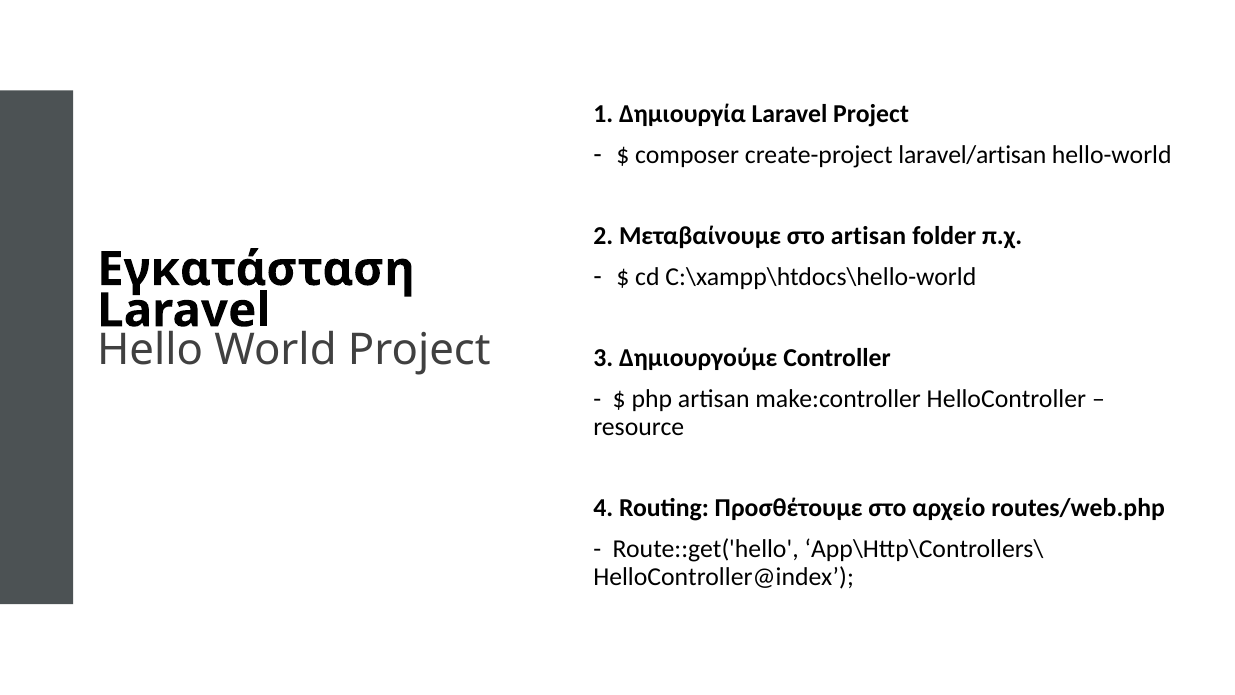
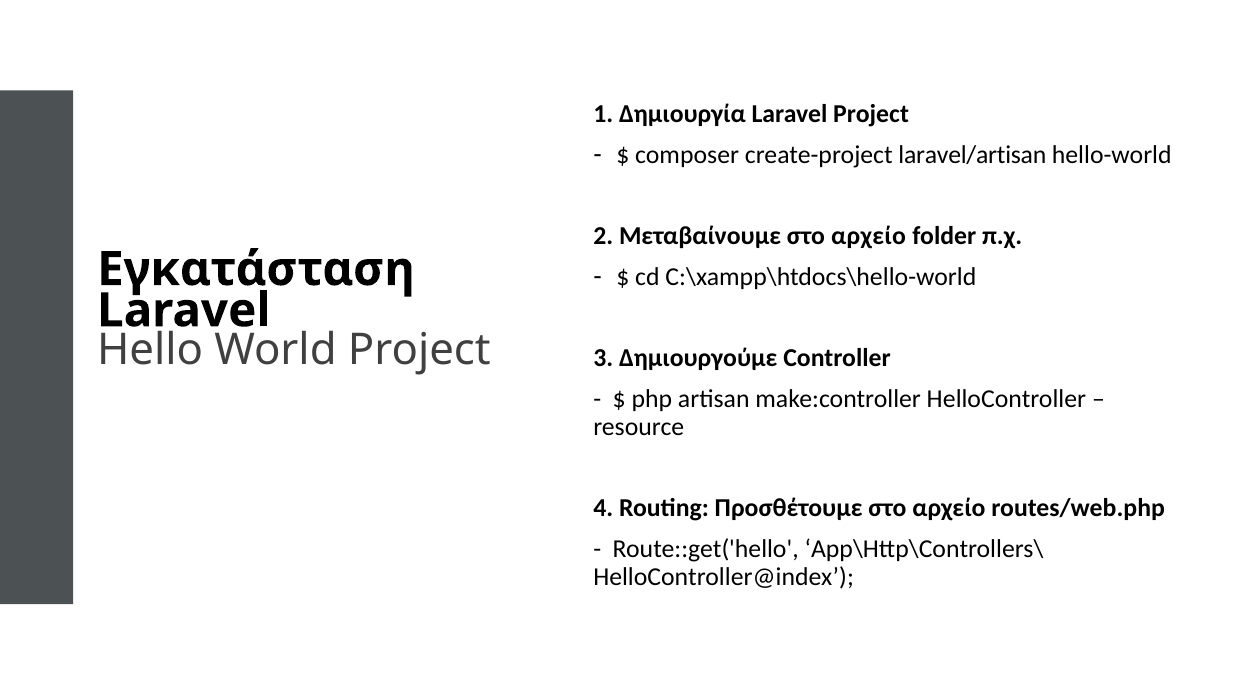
Μεταβαίνουμε στο artisan: artisan -> αρχείο
